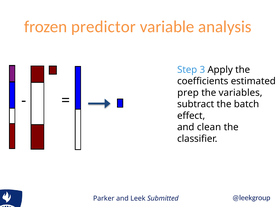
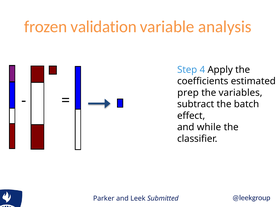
predictor: predictor -> validation
3: 3 -> 4
clean: clean -> while
